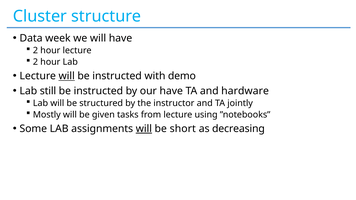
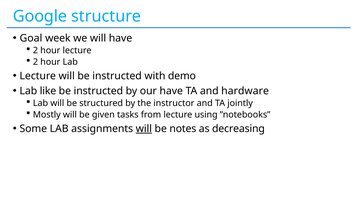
Cluster: Cluster -> Google
Data: Data -> Goal
will at (67, 76) underline: present -> none
still: still -> like
short: short -> notes
